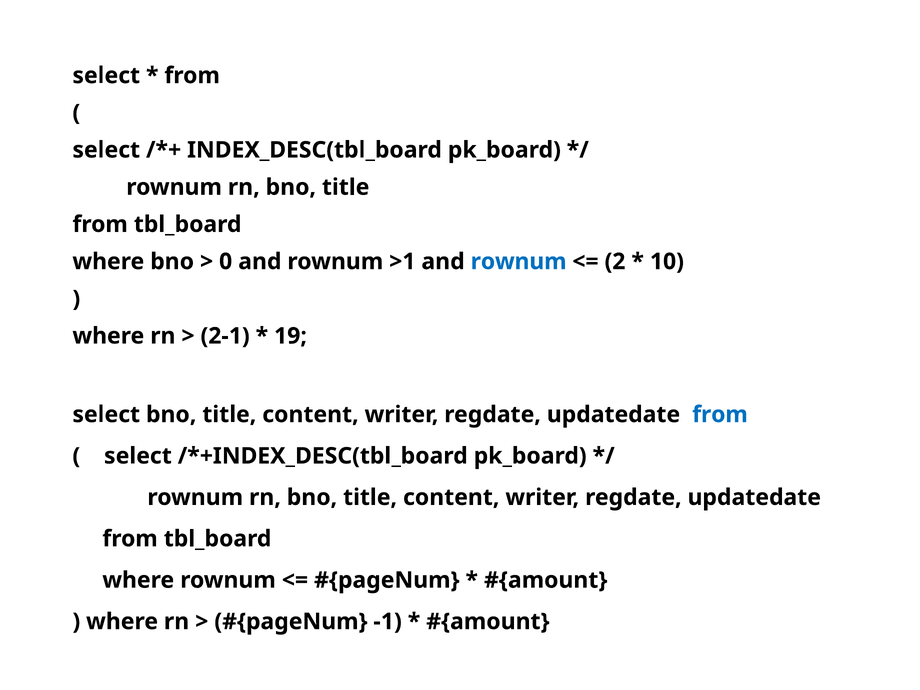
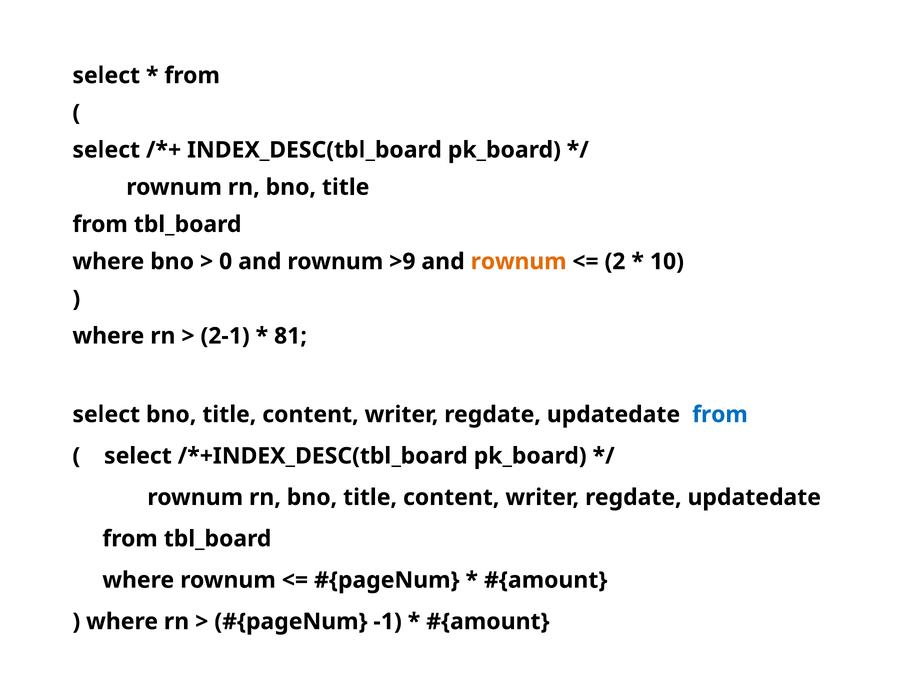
>1: >1 -> >9
rownum at (519, 262) colour: blue -> orange
19: 19 -> 81
